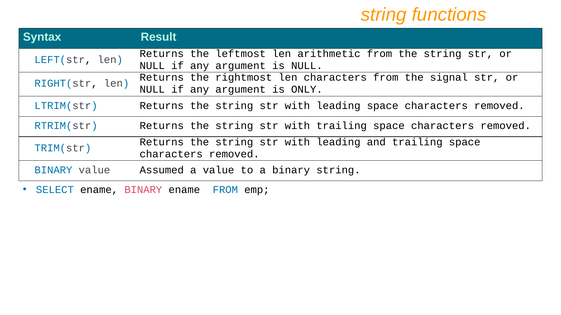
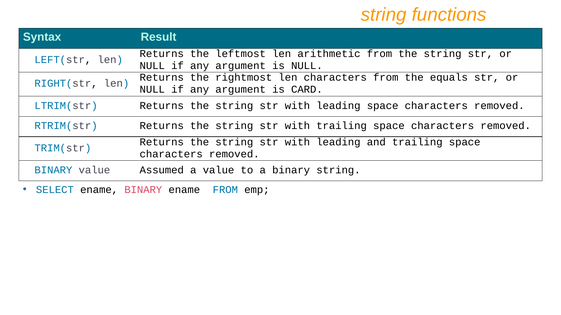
signal: signal -> equals
ONLY: ONLY -> CARD
